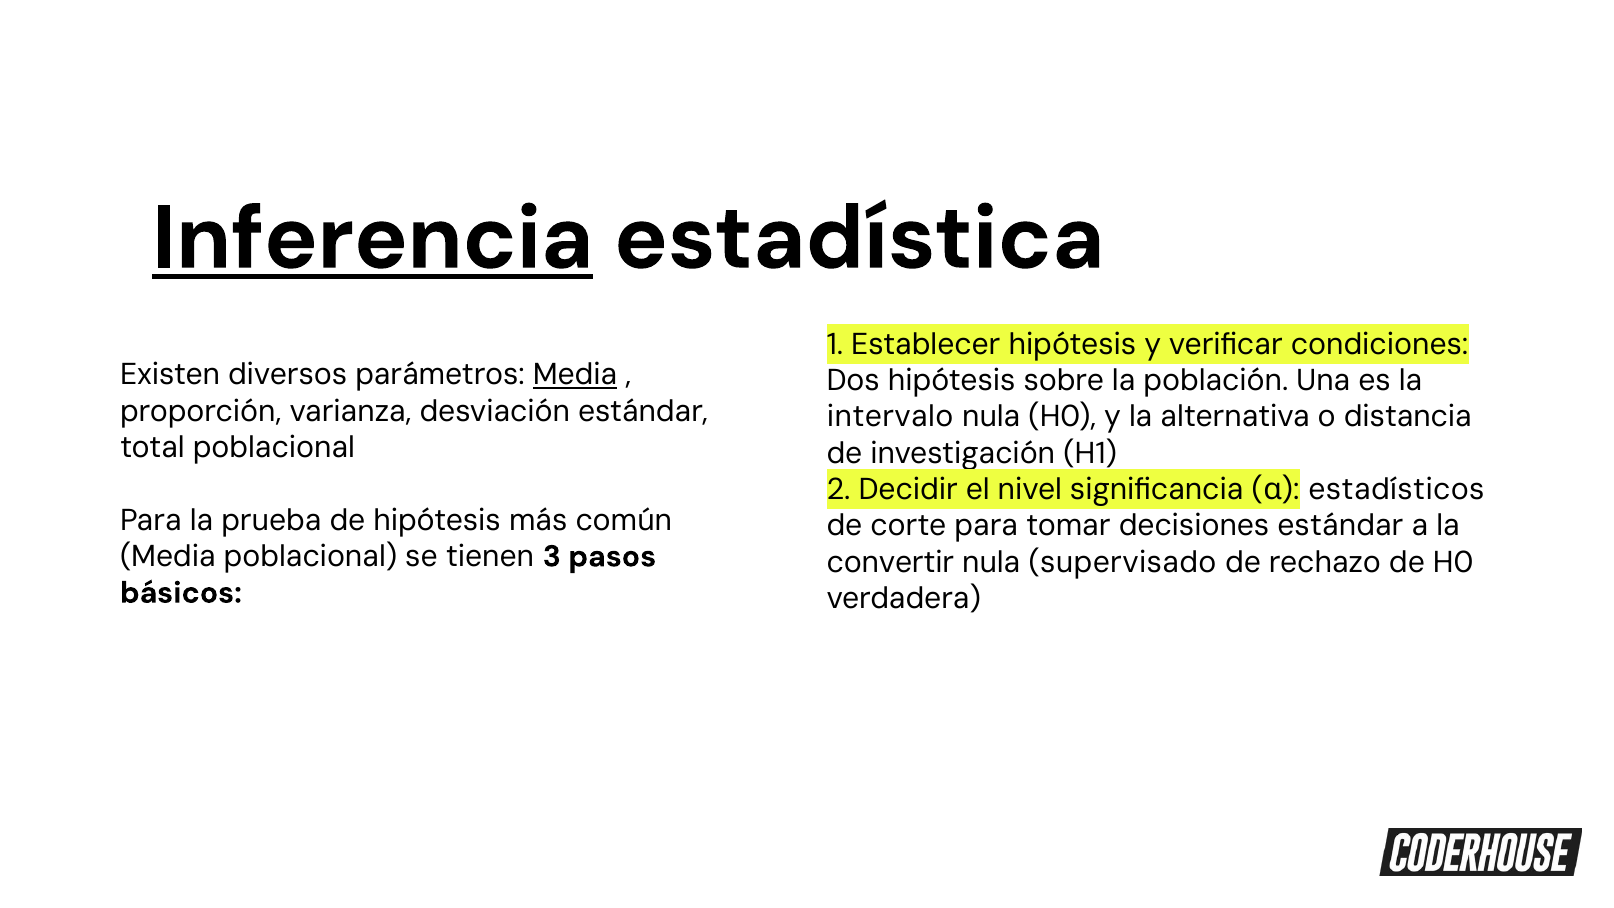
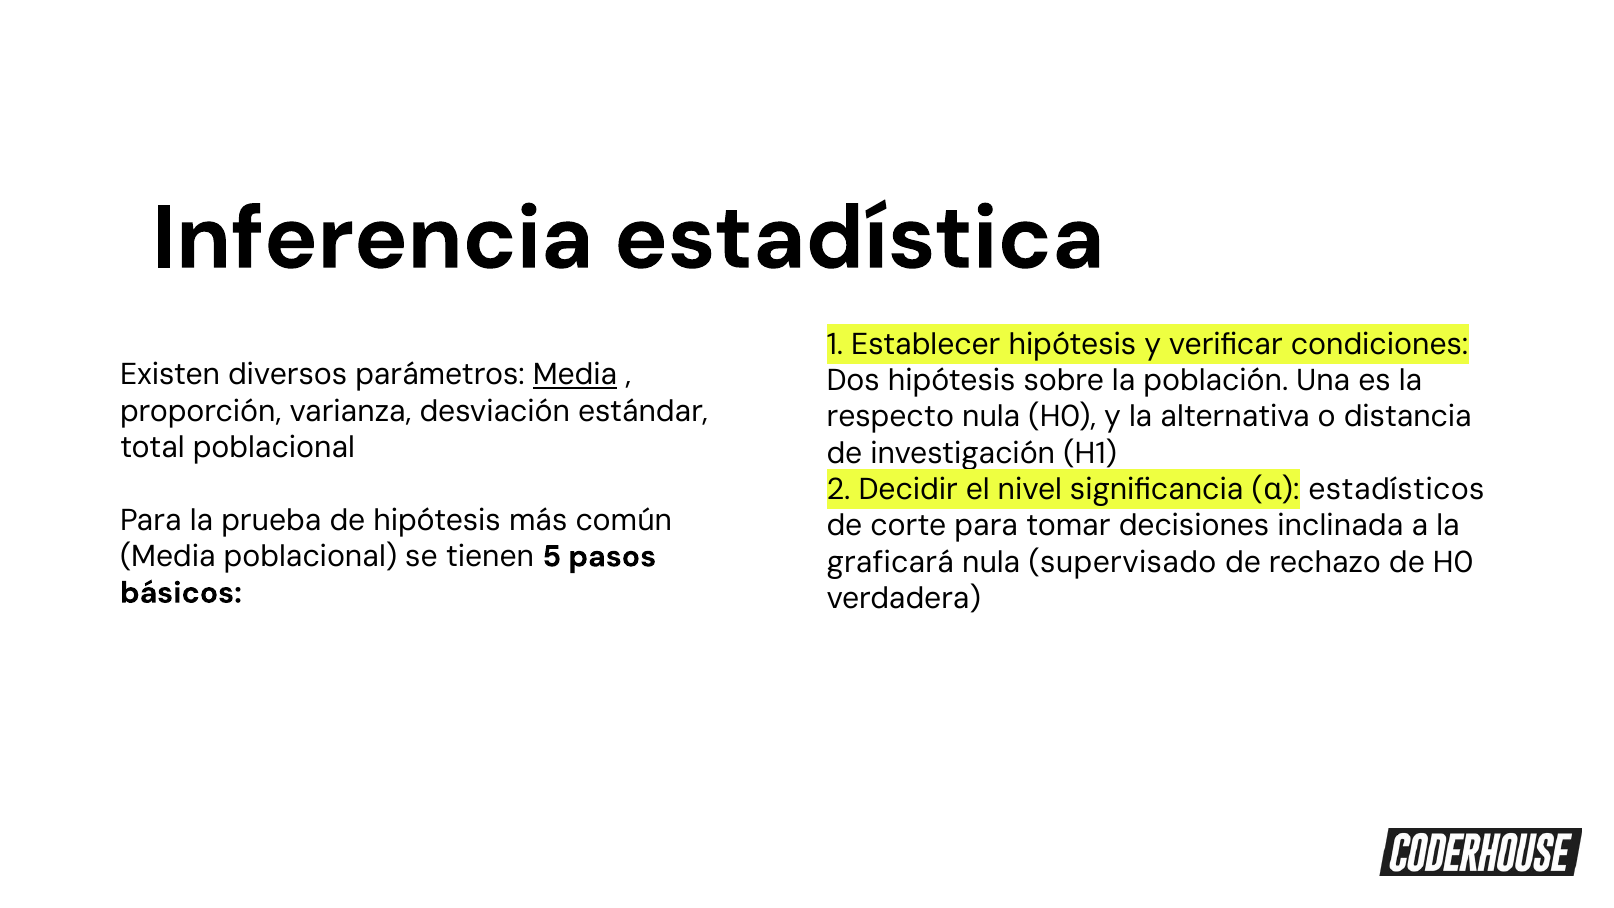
Inferencia underline: present -> none
intervalo: intervalo -> respecto
decisiones estándar: estándar -> inclinada
3: 3 -> 5
convertir: convertir -> graficará
